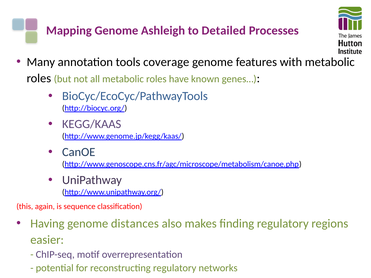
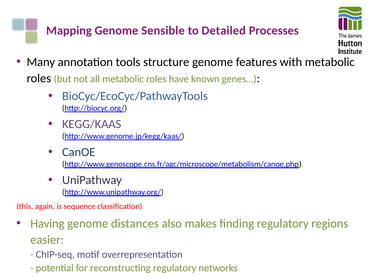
Ashleigh: Ashleigh -> Sensible
coverage: coverage -> structure
